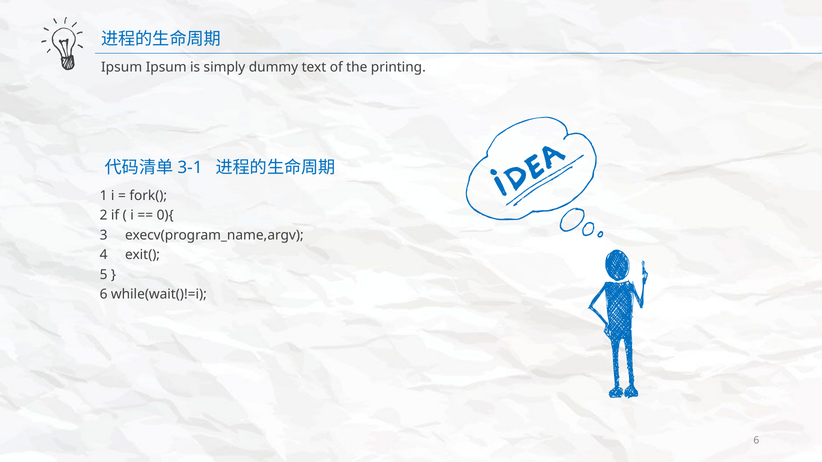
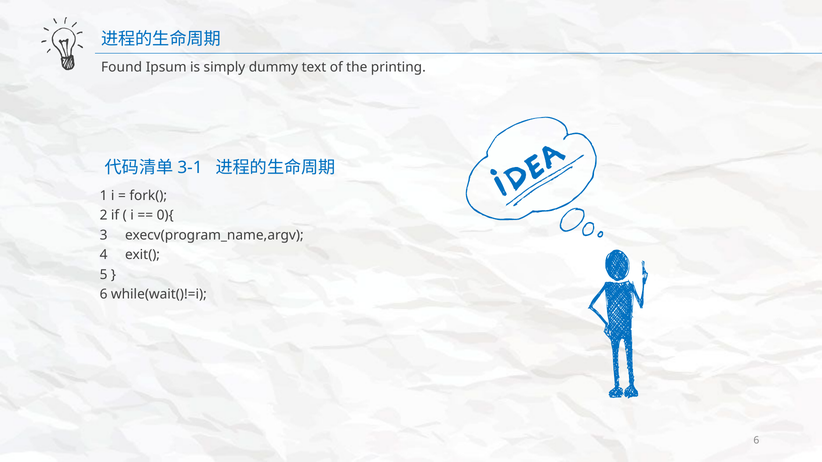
Ipsum at (122, 67): Ipsum -> Found
